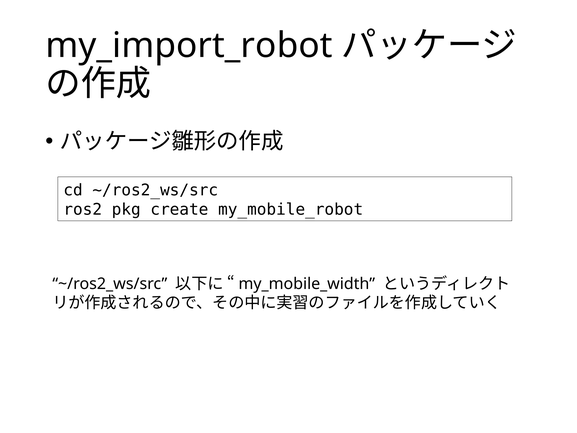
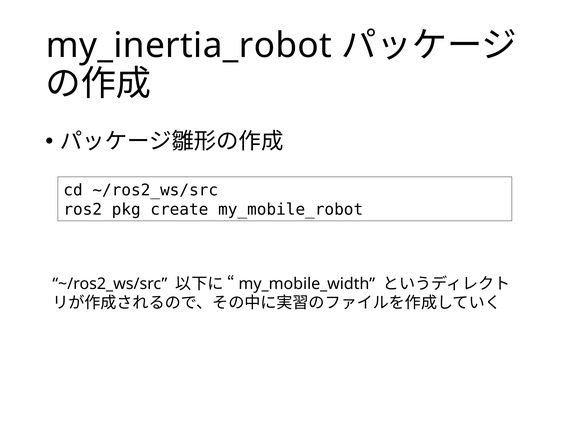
my_import_robot: my_import_robot -> my_inertia_robot
